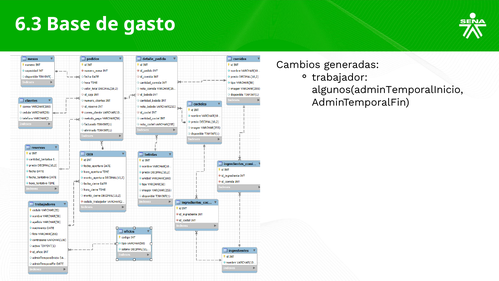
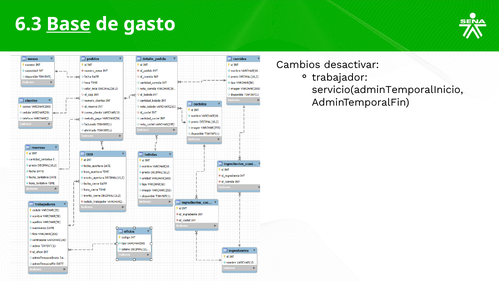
Base underline: none -> present
generadas: generadas -> desactivar
algunos(adminTemporalInicio: algunos(adminTemporalInicio -> servicio(adminTemporalInicio
